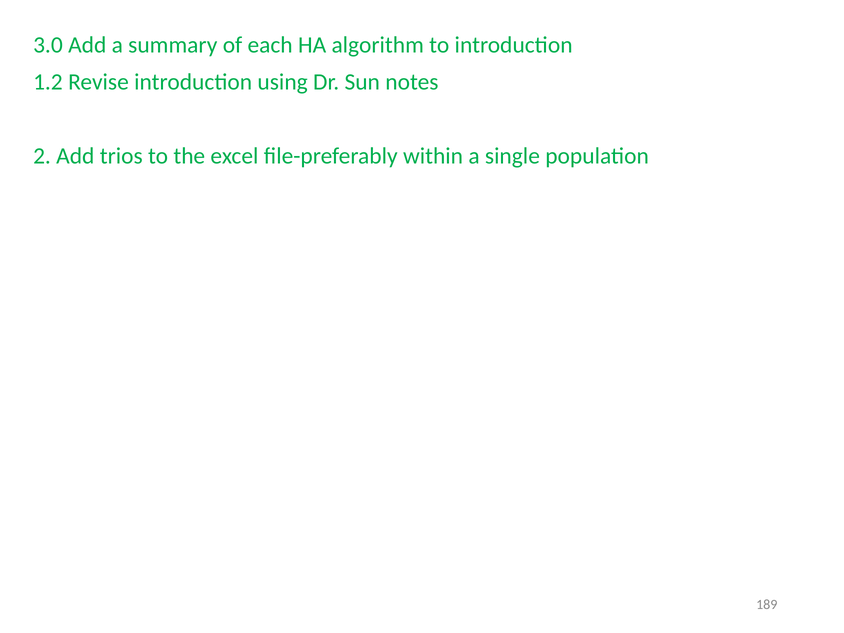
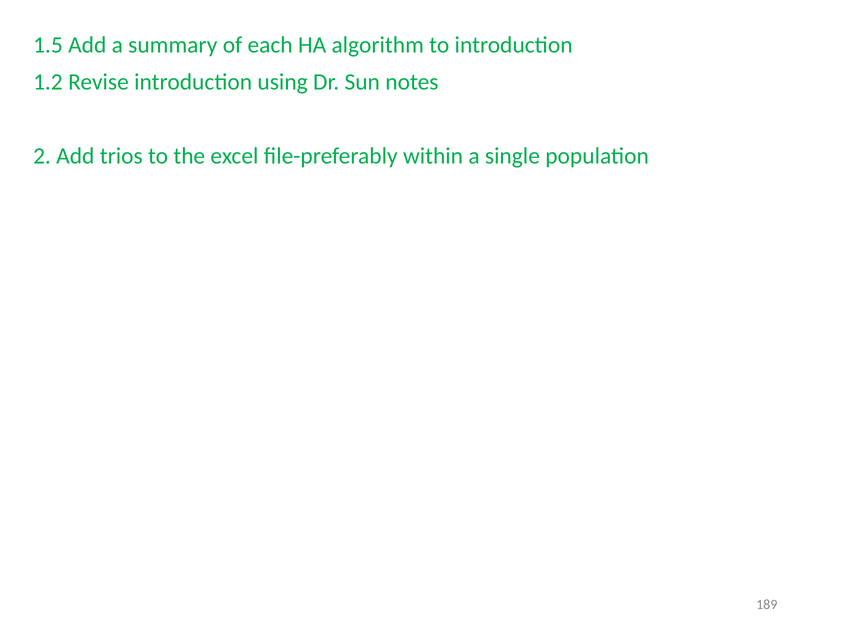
3.0: 3.0 -> 1.5
